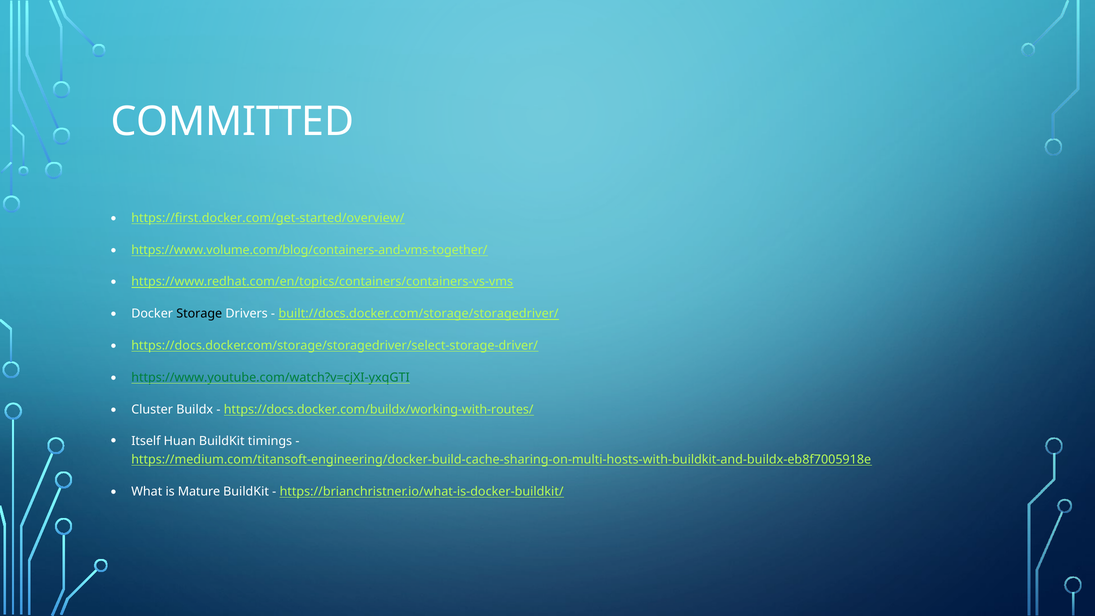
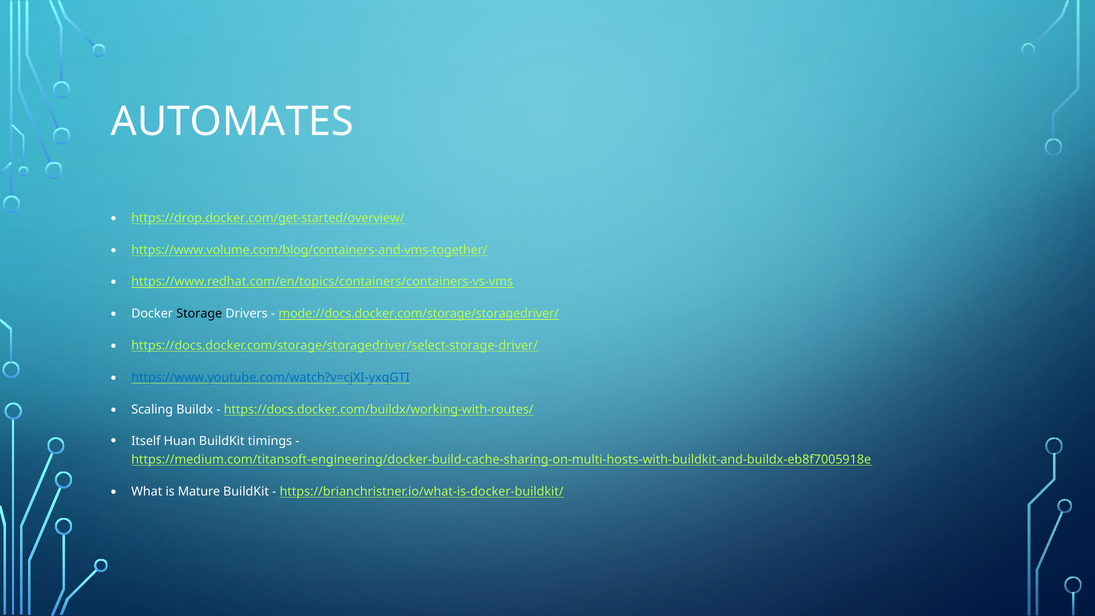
COMMITTED: COMMITTED -> AUTOMATES
https://first.docker.com/get-started/overview/: https://first.docker.com/get-started/overview/ -> https://drop.docker.com/get-started/overview/
built://docs.docker.com/storage/storagedriver/: built://docs.docker.com/storage/storagedriver/ -> mode://docs.docker.com/storage/storagedriver/
https://www.youtube.com/watch?v=cjXI-yxqGTI colour: green -> blue
Cluster: Cluster -> Scaling
